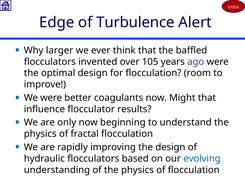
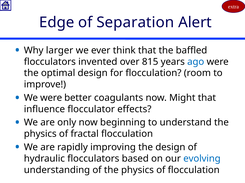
Turbulence: Turbulence -> Separation
105: 105 -> 815
ago colour: purple -> blue
results: results -> effects
